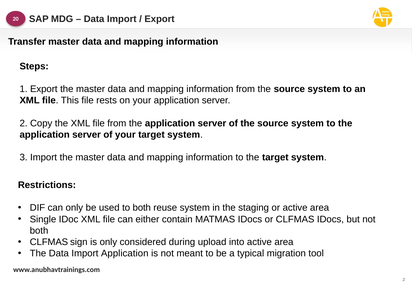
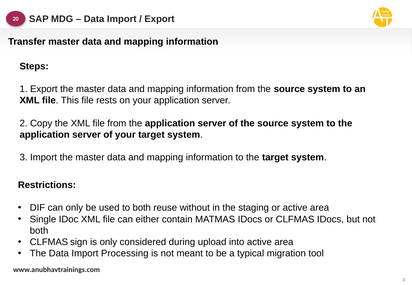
reuse system: system -> without
Import Application: Application -> Processing
